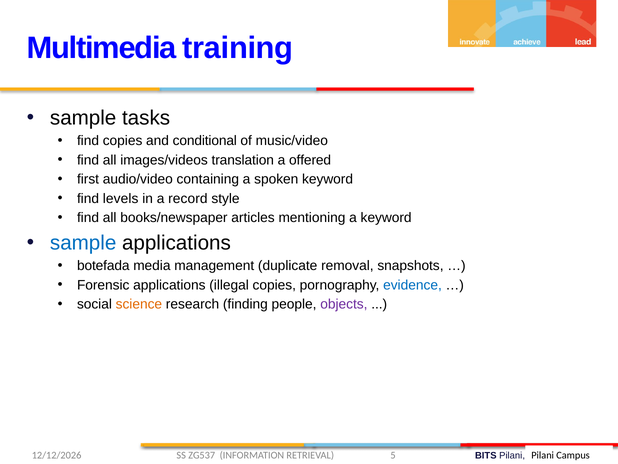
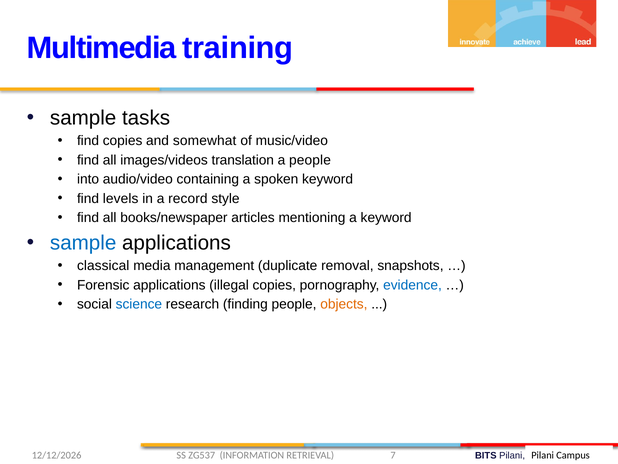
conditional: conditional -> somewhat
a offered: offered -> people
first: first -> into
botefada: botefada -> classical
science colour: orange -> blue
objects colour: purple -> orange
5: 5 -> 7
